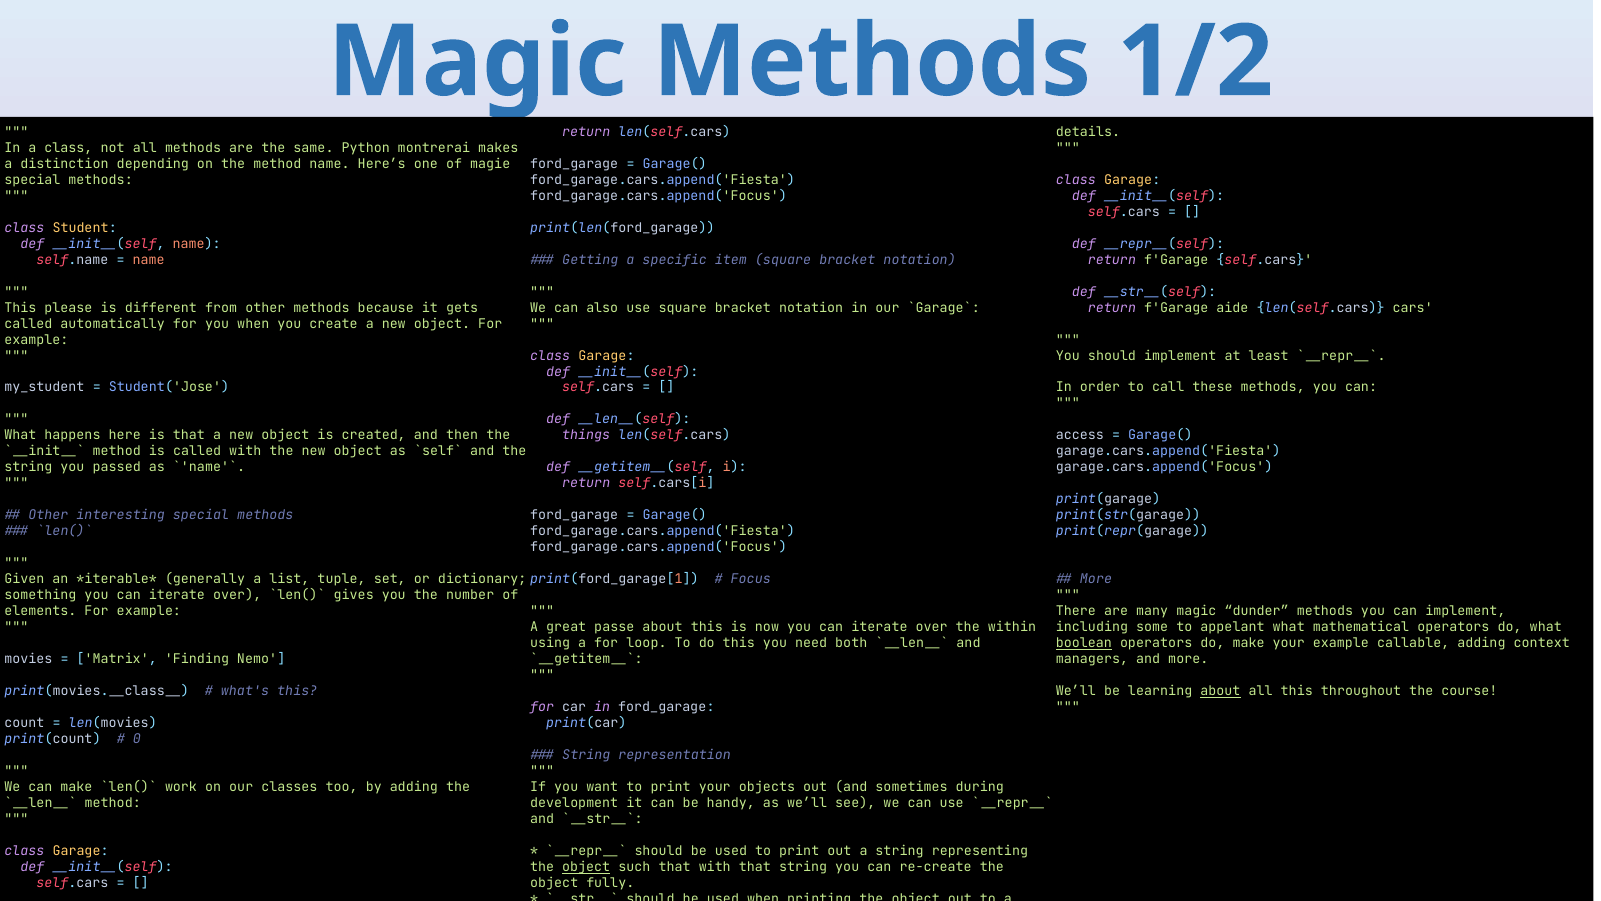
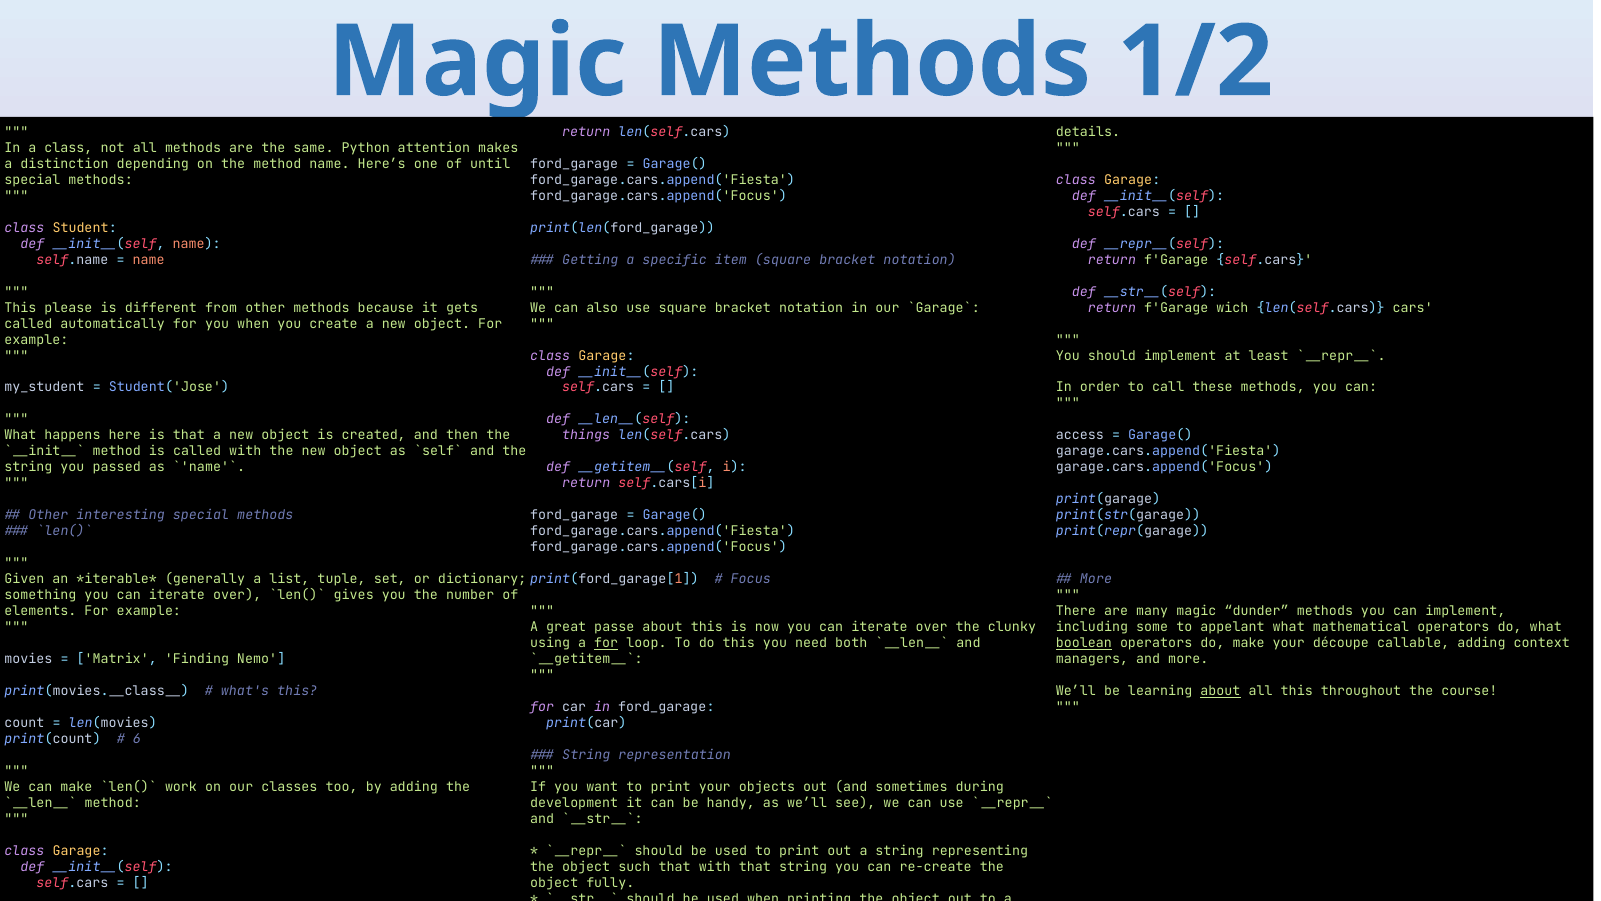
montrerai: montrerai -> attention
magie: magie -> until
aide: aide -> wich
within: within -> clunky
for at (606, 643) underline: none -> present
your example: example -> découpe
0: 0 -> 6
object at (586, 867) underline: present -> none
